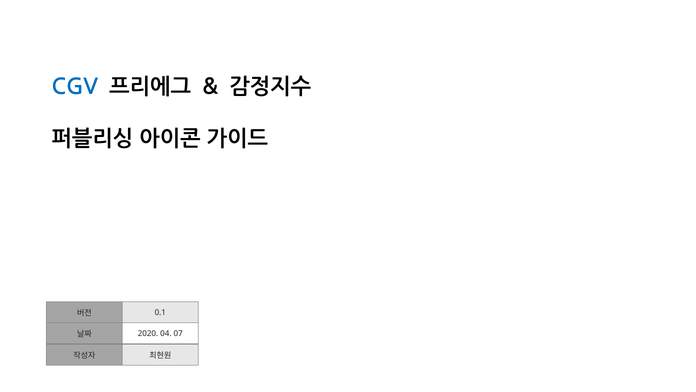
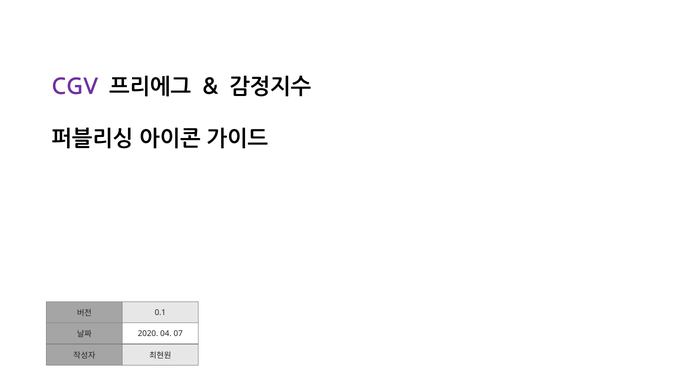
CGV colour: blue -> purple
